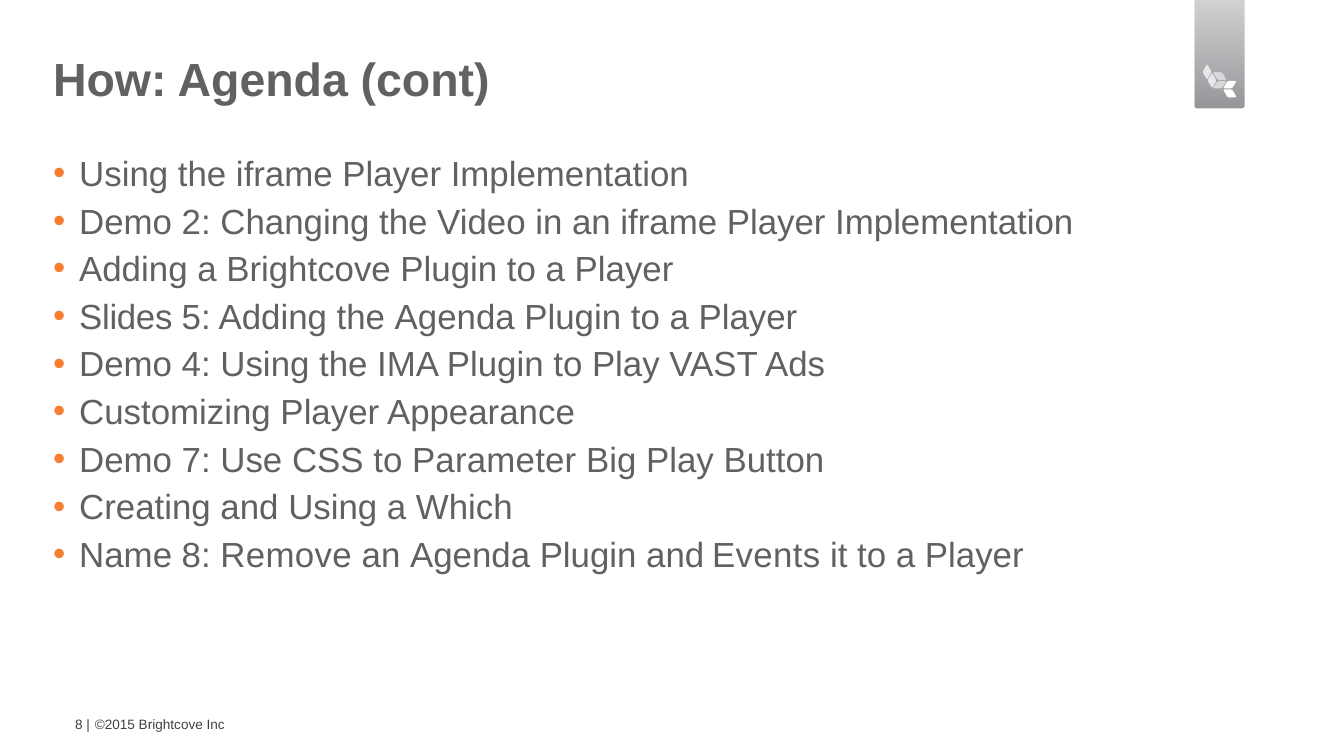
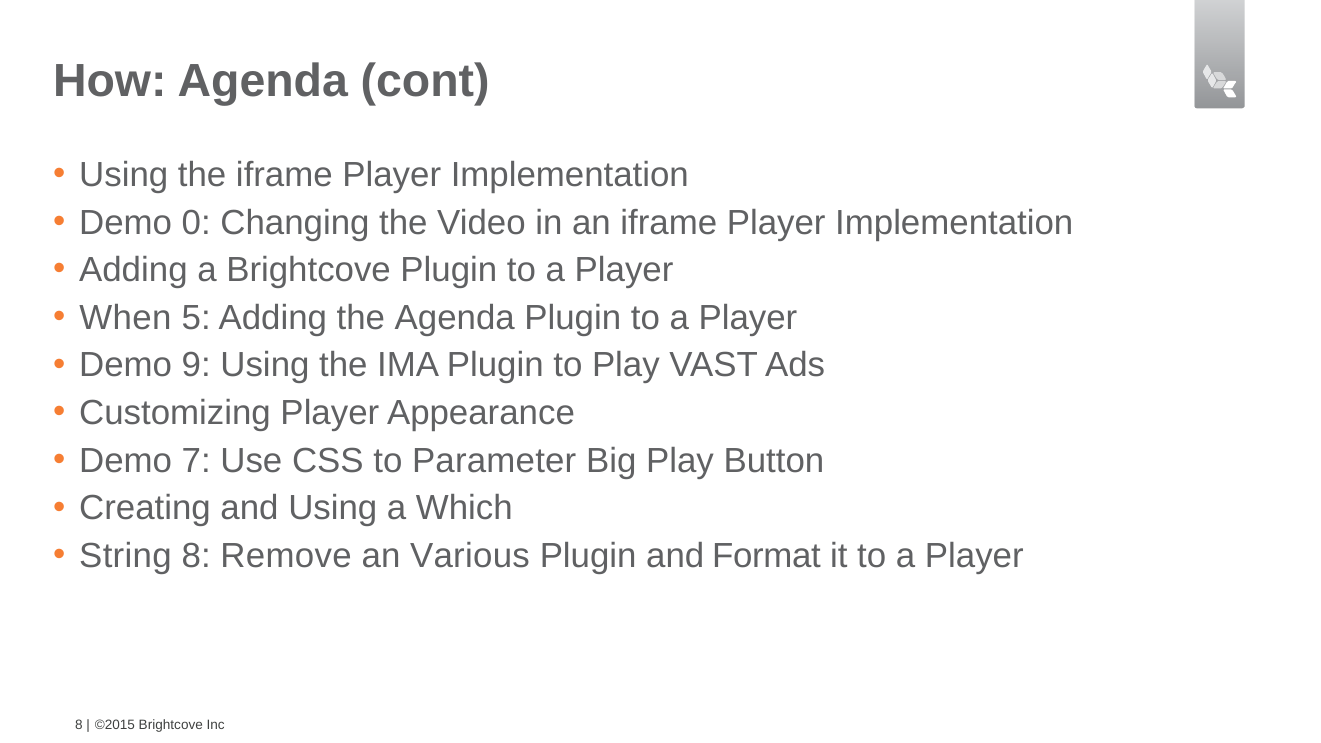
2: 2 -> 0
Slides: Slides -> When
4: 4 -> 9
Name: Name -> String
an Agenda: Agenda -> Various
Events: Events -> Format
